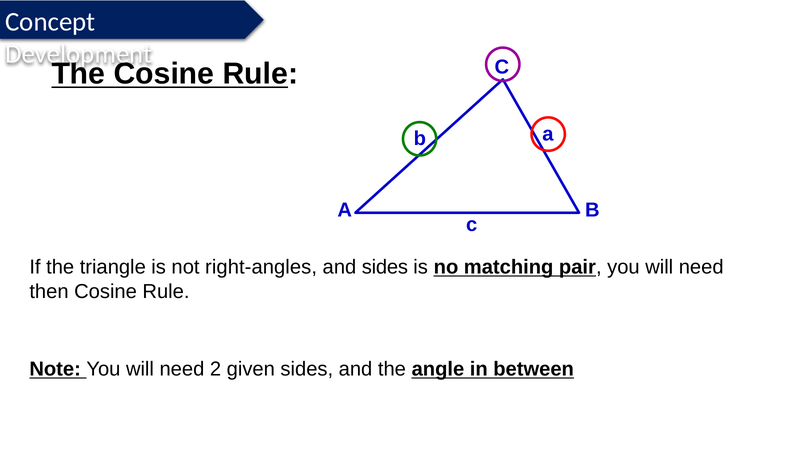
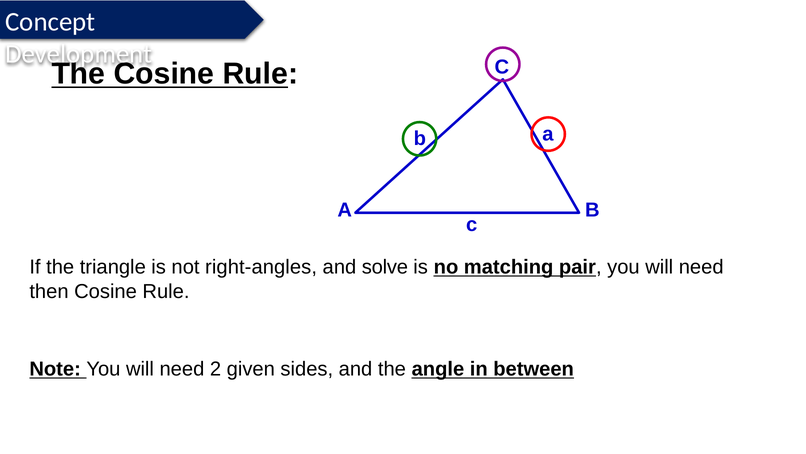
and sides: sides -> solve
